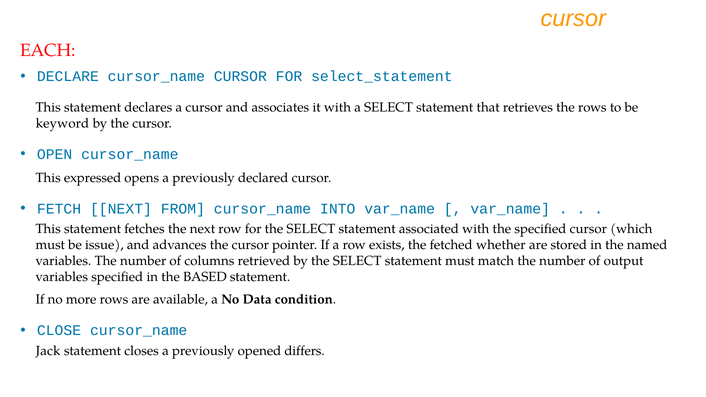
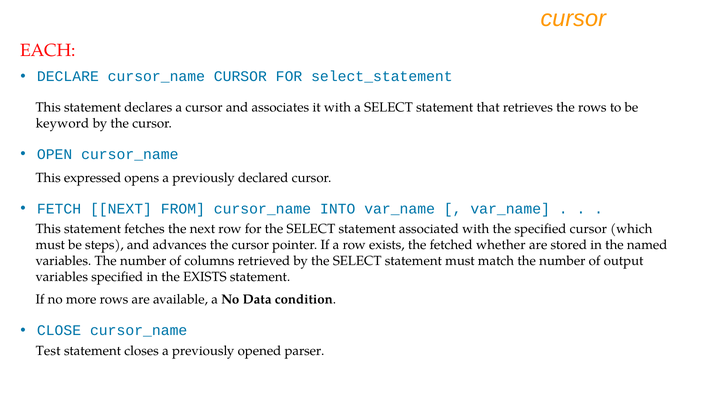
issue: issue -> steps
the BASED: BASED -> EXISTS
Jack: Jack -> Test
differs: differs -> parser
